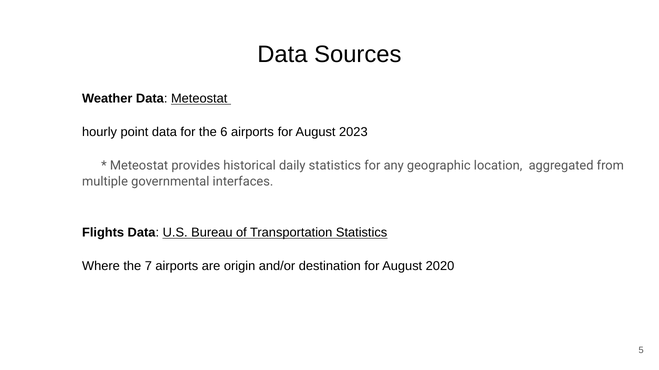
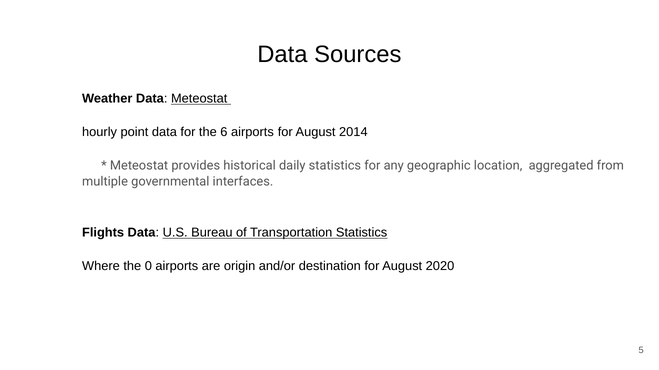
2023: 2023 -> 2014
7: 7 -> 0
